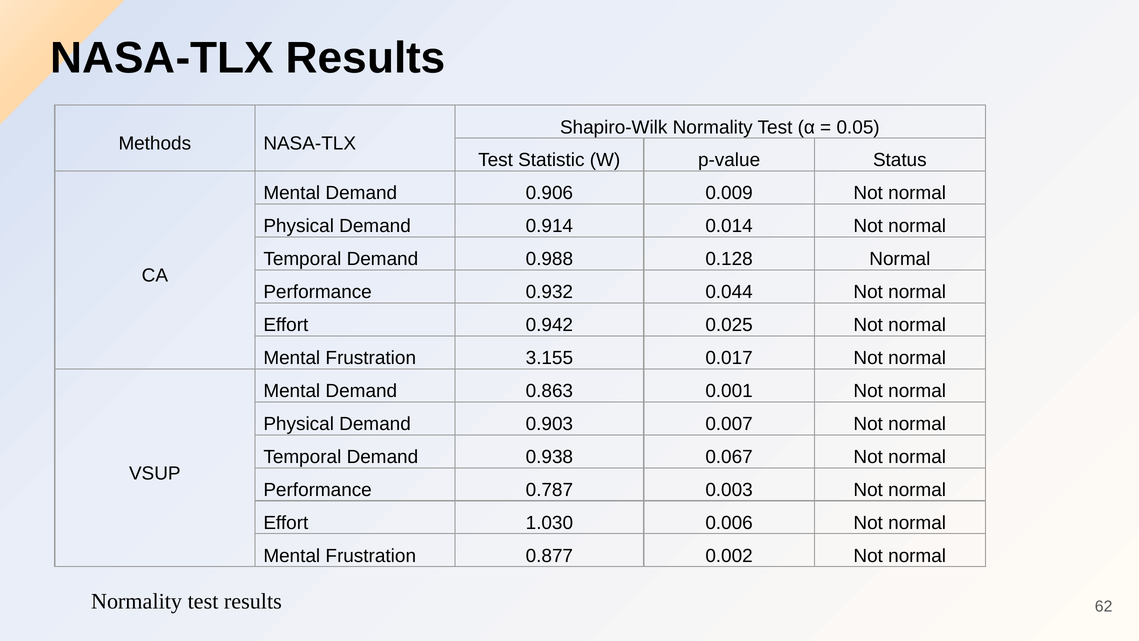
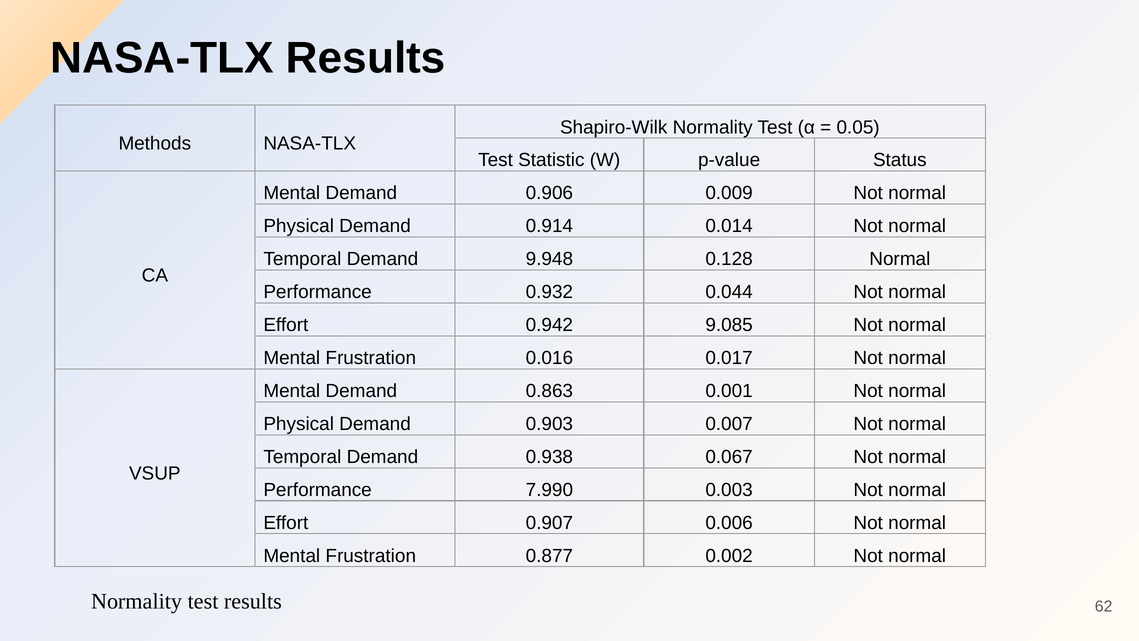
0.988: 0.988 -> 9.948
0.025: 0.025 -> 9.085
3.155: 3.155 -> 0.016
0.787: 0.787 -> 7.990
1.030: 1.030 -> 0.907
